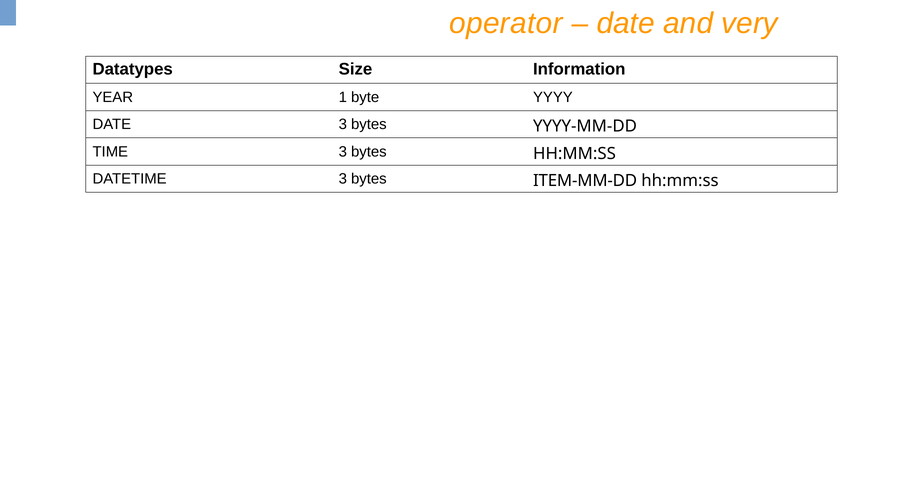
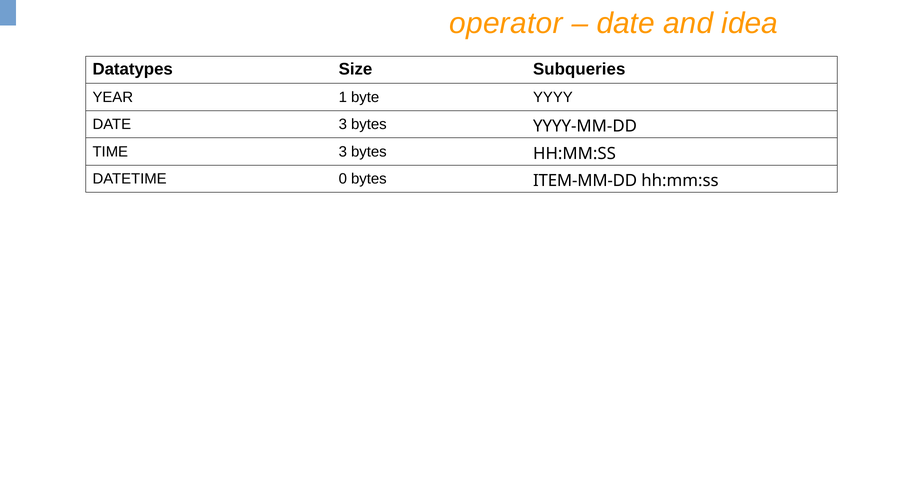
very: very -> idea
Information: Information -> Subqueries
DATETIME 3: 3 -> 0
